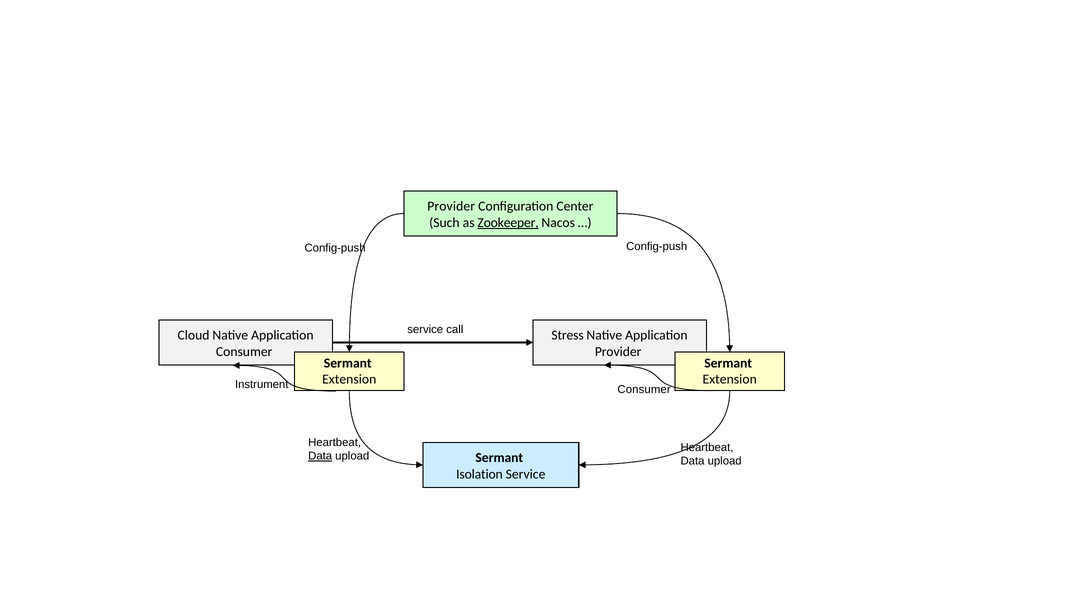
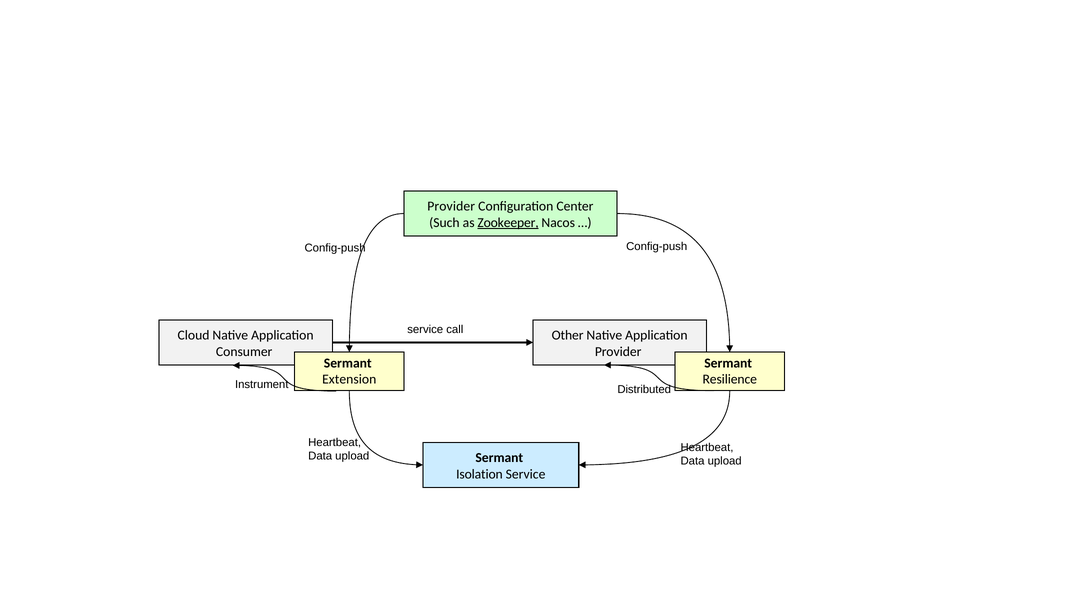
Stress: Stress -> Other
Extension at (730, 380): Extension -> Resilience
Instrument Consumer: Consumer -> Distributed
Data at (320, 456) underline: present -> none
